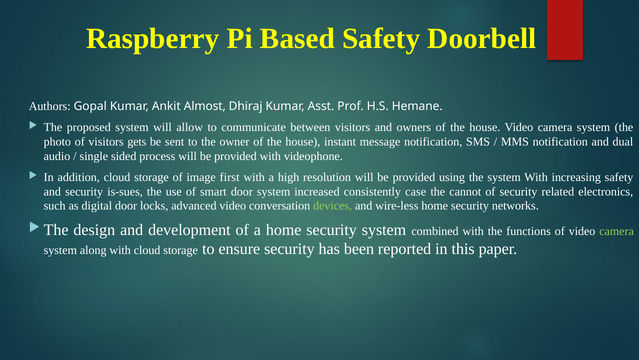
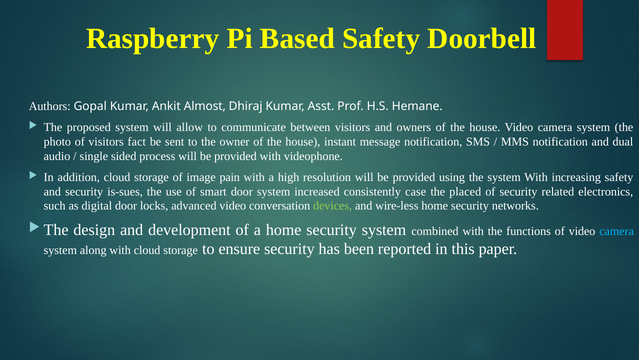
gets: gets -> fact
first: first -> pain
cannot: cannot -> placed
camera at (617, 231) colour: light green -> light blue
